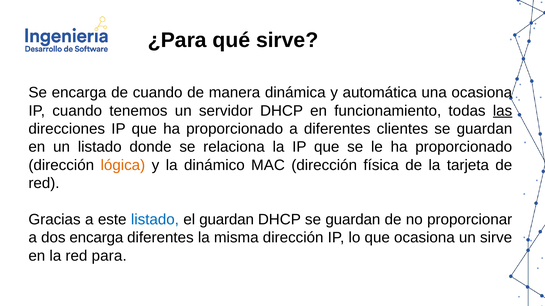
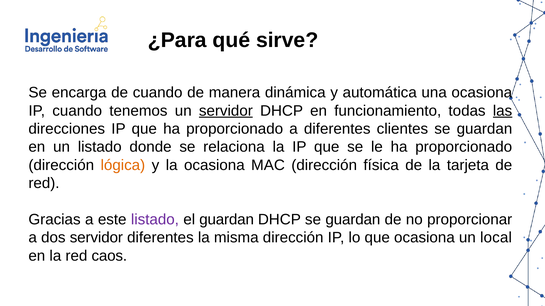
servidor at (226, 111) underline: none -> present
la dinámico: dinámico -> ocasiona
listado at (155, 220) colour: blue -> purple
dos encarga: encarga -> servidor
un sirve: sirve -> local
para: para -> caos
